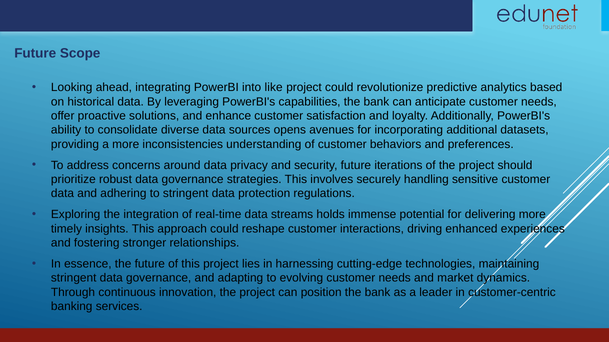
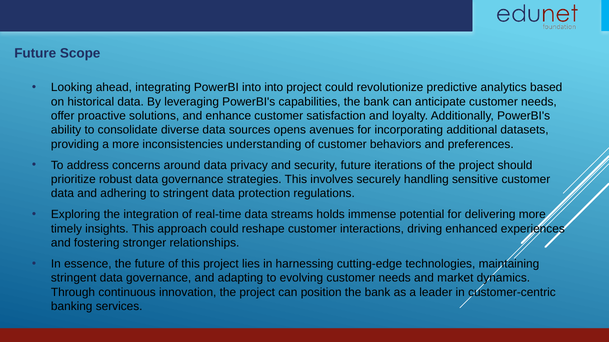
into like: like -> into
